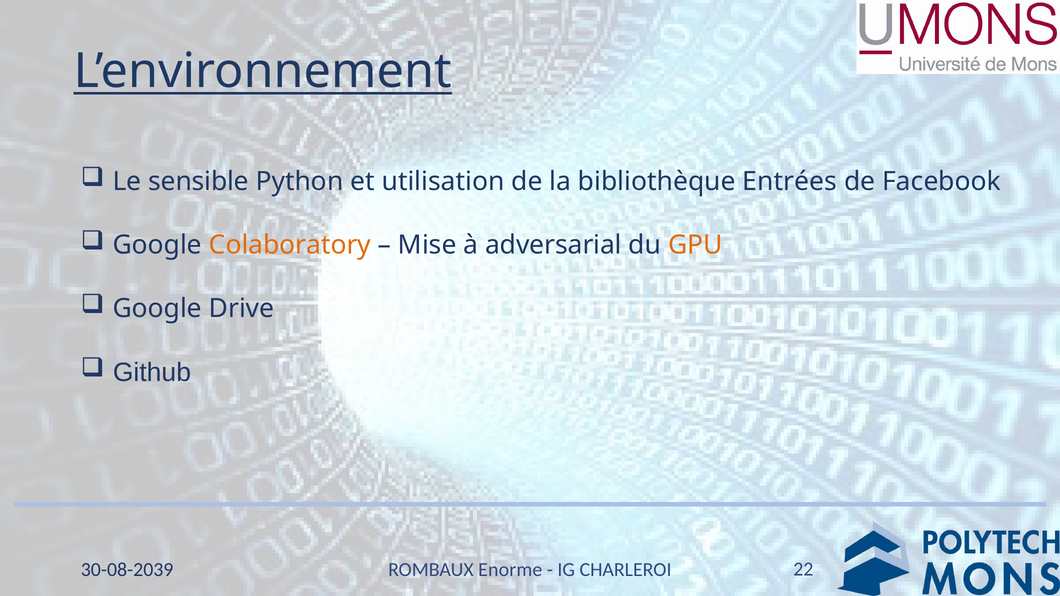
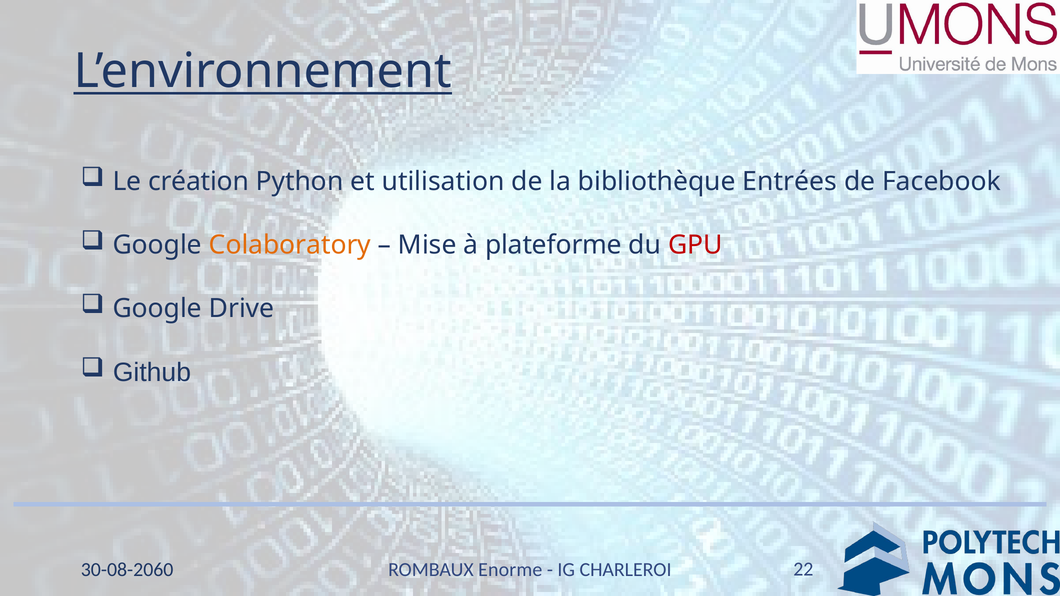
sensible: sensible -> création
adversarial: adversarial -> plateforme
GPU colour: orange -> red
30-08-2039: 30-08-2039 -> 30-08-2060
